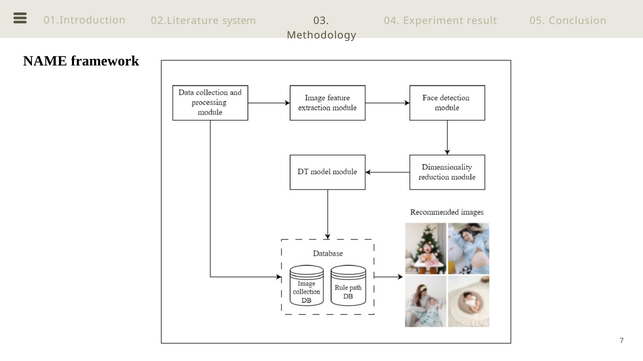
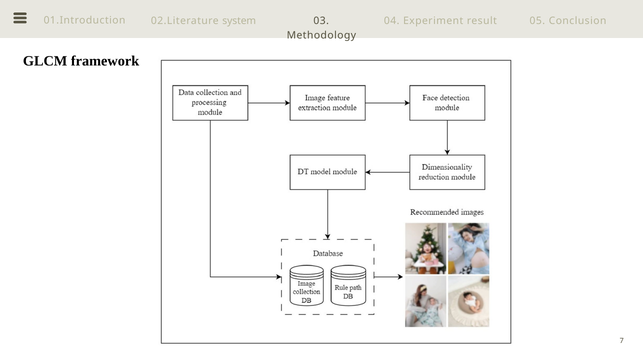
NAME: NAME -> GLCM
